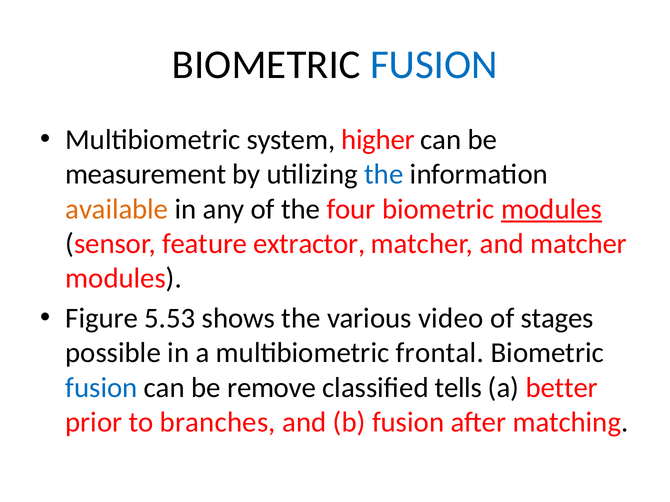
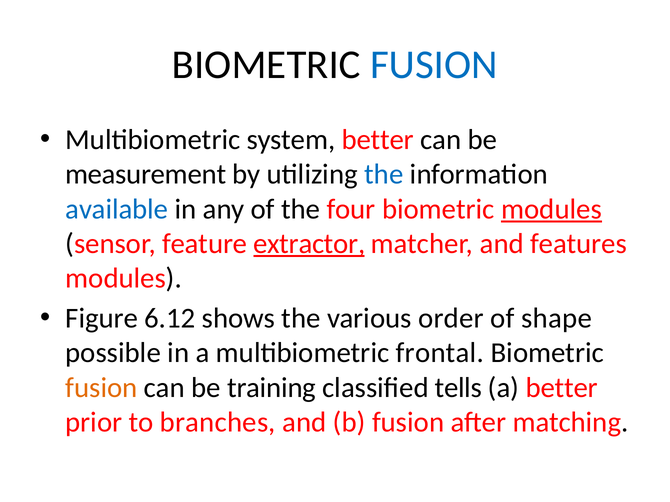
system higher: higher -> better
available colour: orange -> blue
extractor underline: none -> present
and matcher: matcher -> features
5.53: 5.53 -> 6.12
video: video -> order
stages: stages -> shape
fusion at (101, 388) colour: blue -> orange
remove: remove -> training
